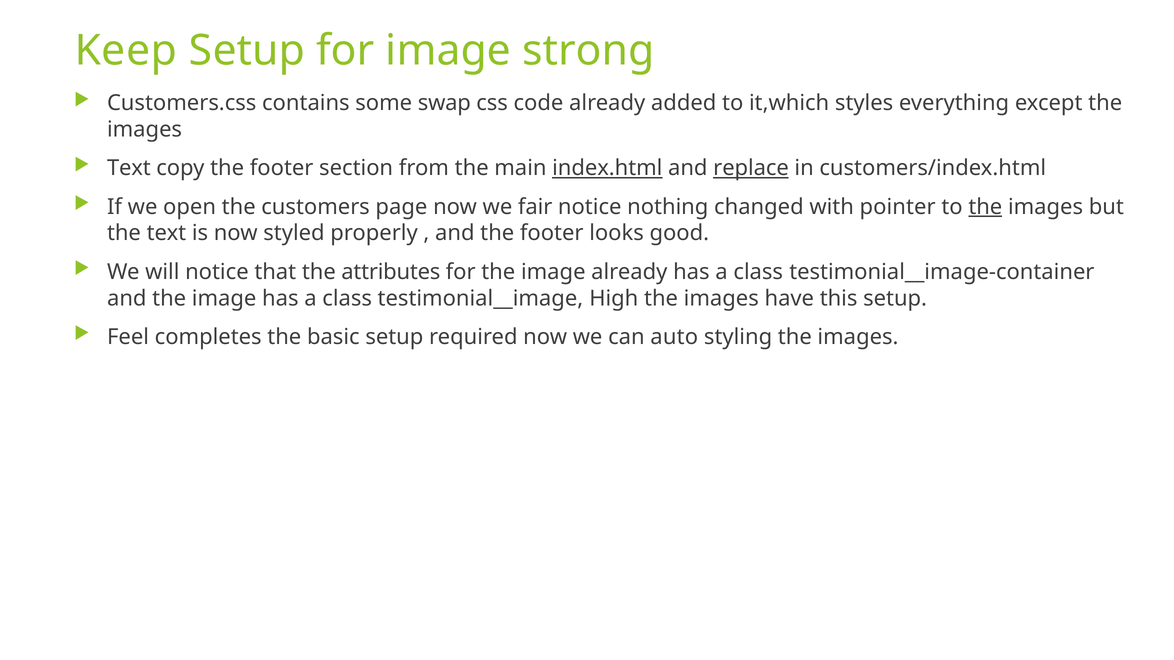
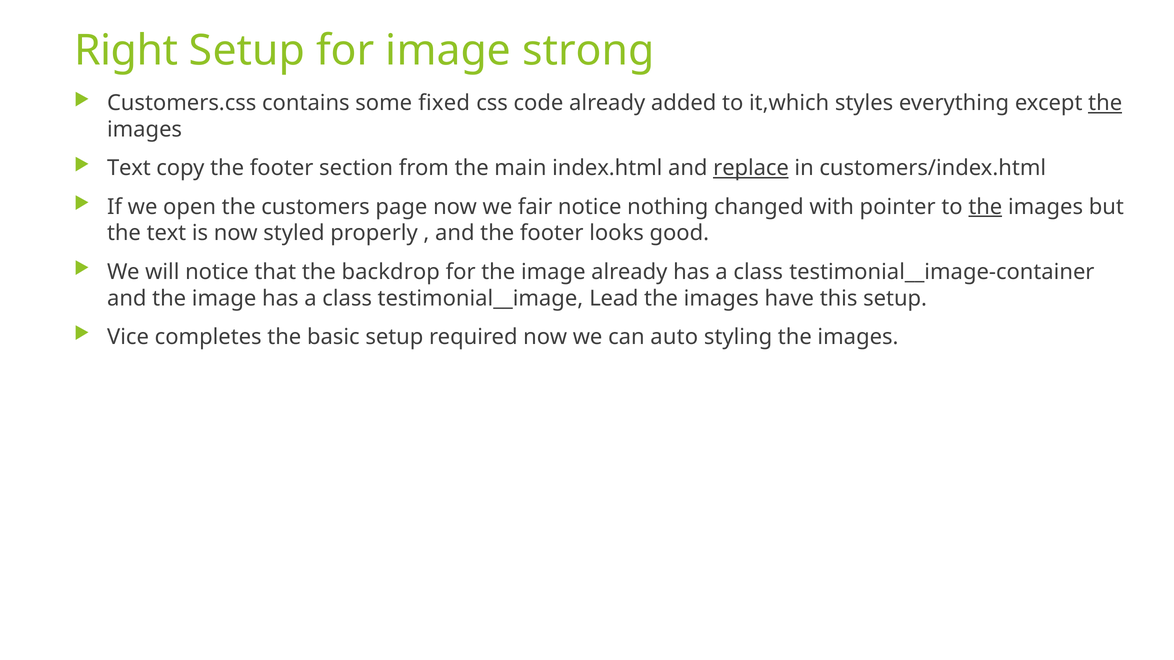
Keep: Keep -> Right
swap: swap -> fixed
the at (1105, 103) underline: none -> present
index.html underline: present -> none
attributes: attributes -> backdrop
High: High -> Lead
Feel: Feel -> Vice
